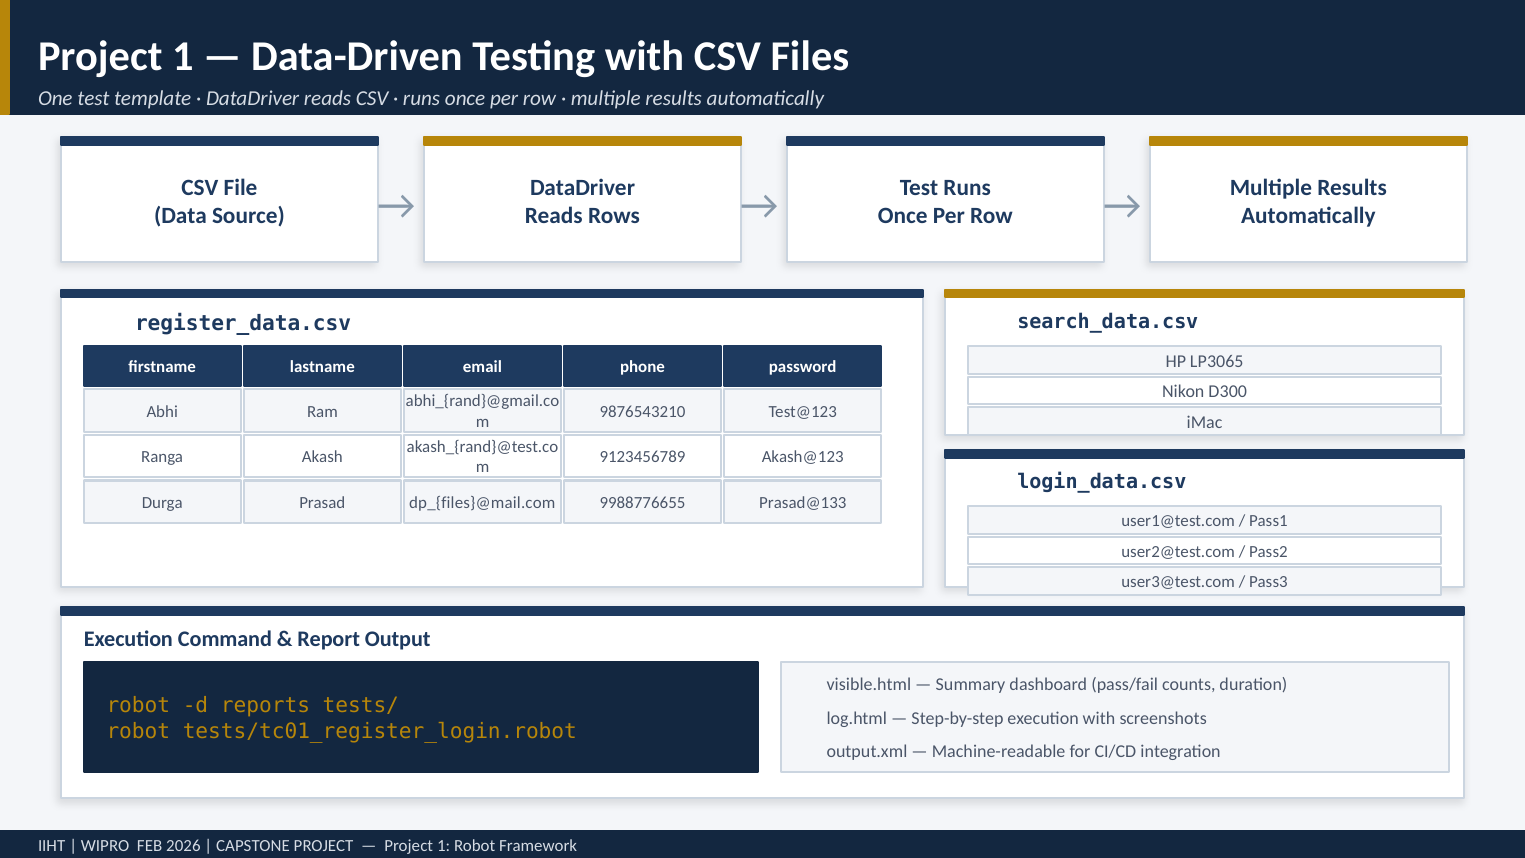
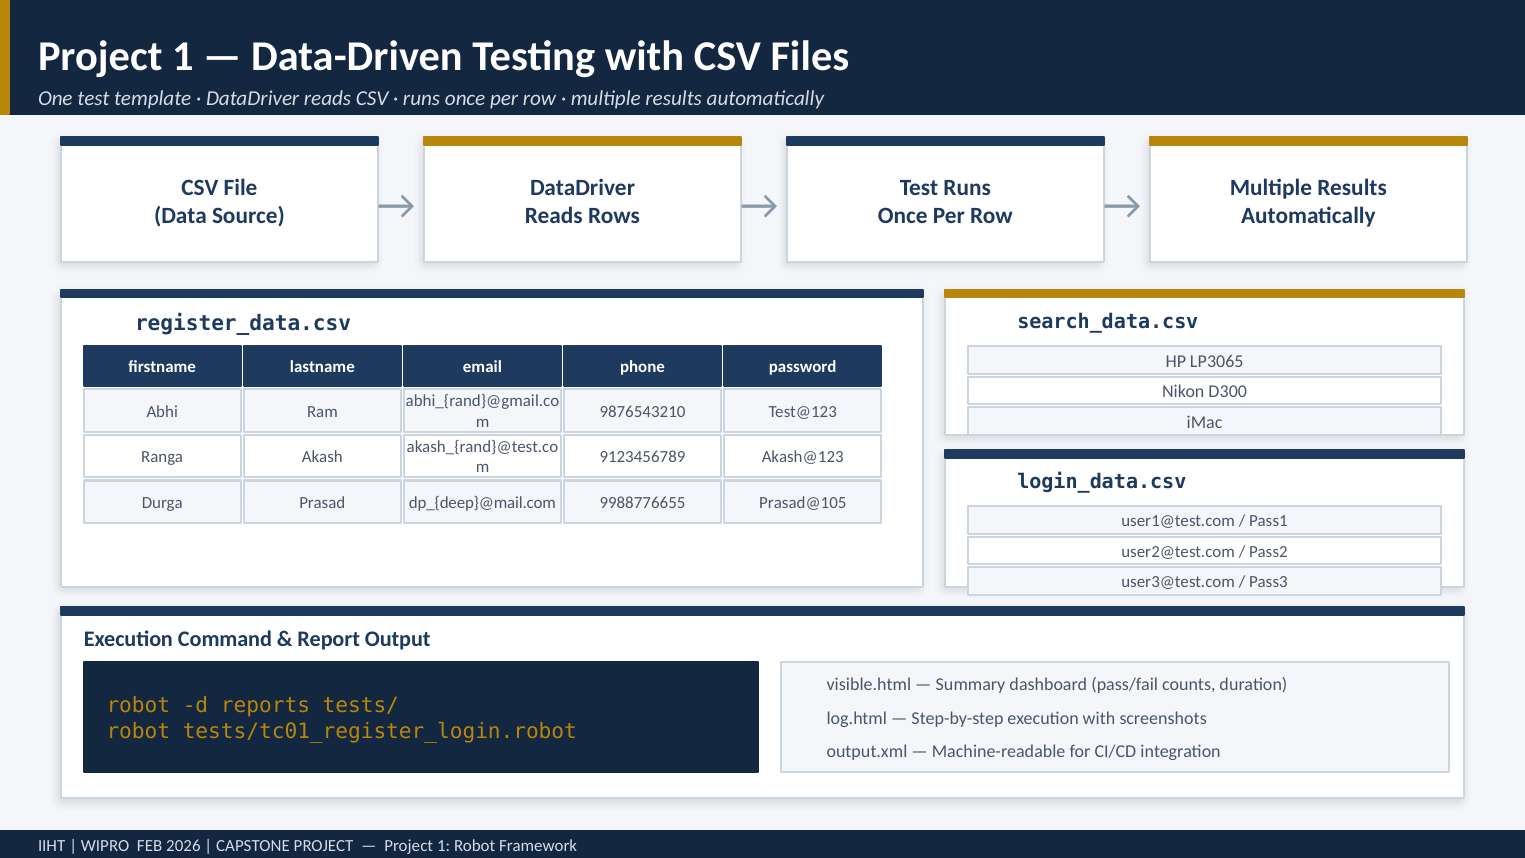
dp_{files}@mail.com: dp_{files}@mail.com -> dp_{deep}@mail.com
Prasad@133: Prasad@133 -> Prasad@105
